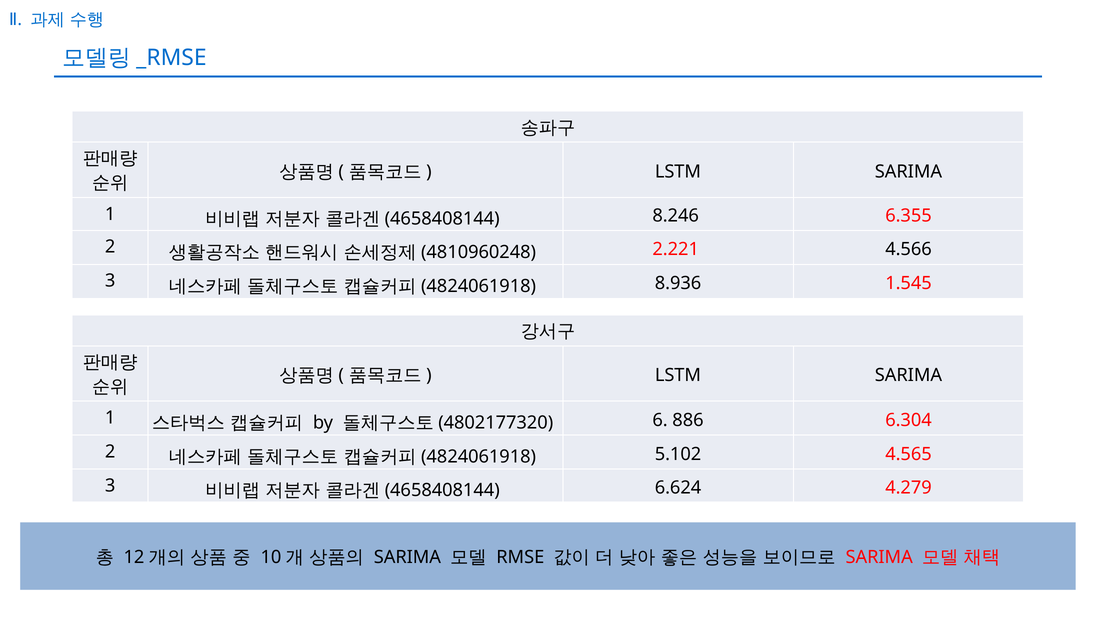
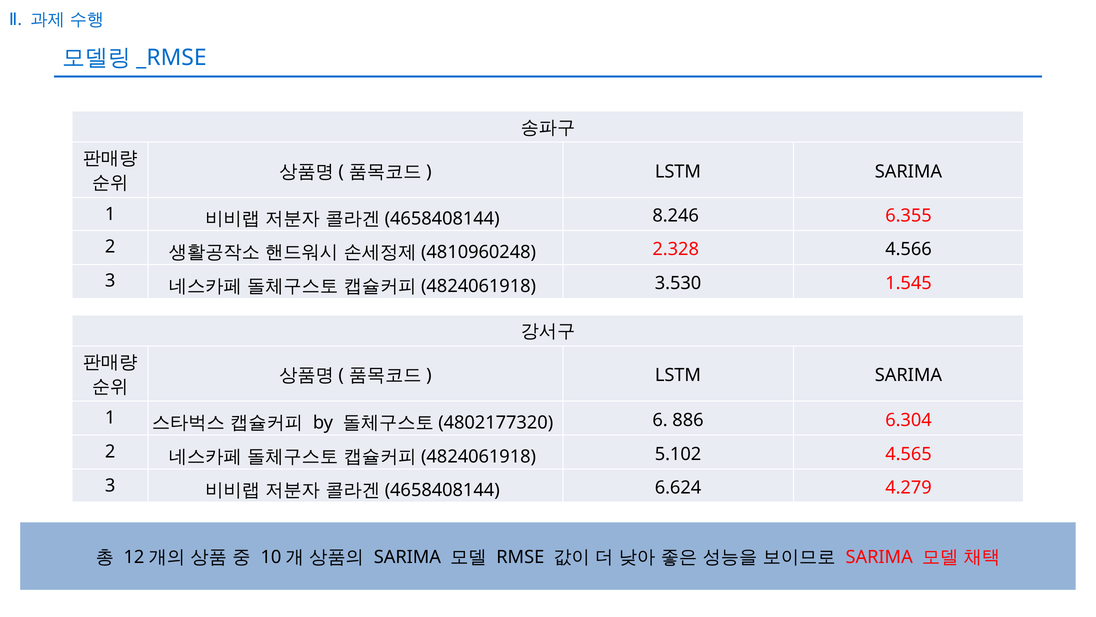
2.221: 2.221 -> 2.328
8.936: 8.936 -> 3.530
